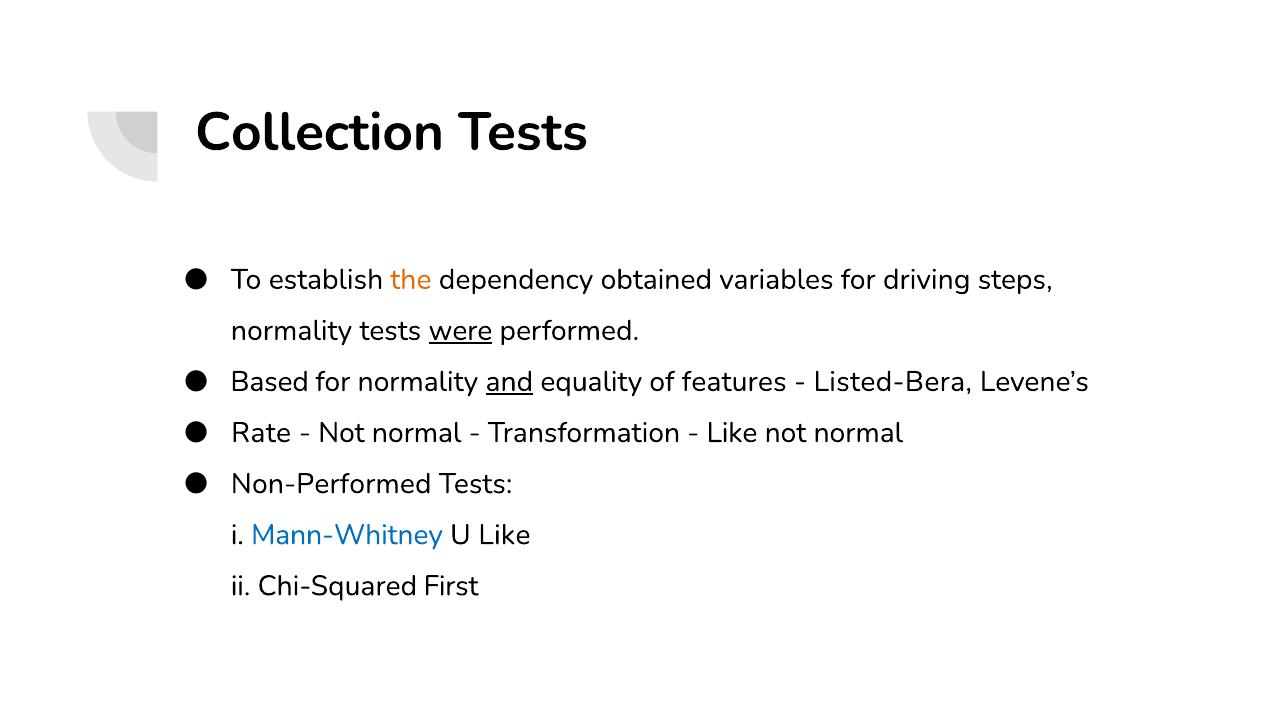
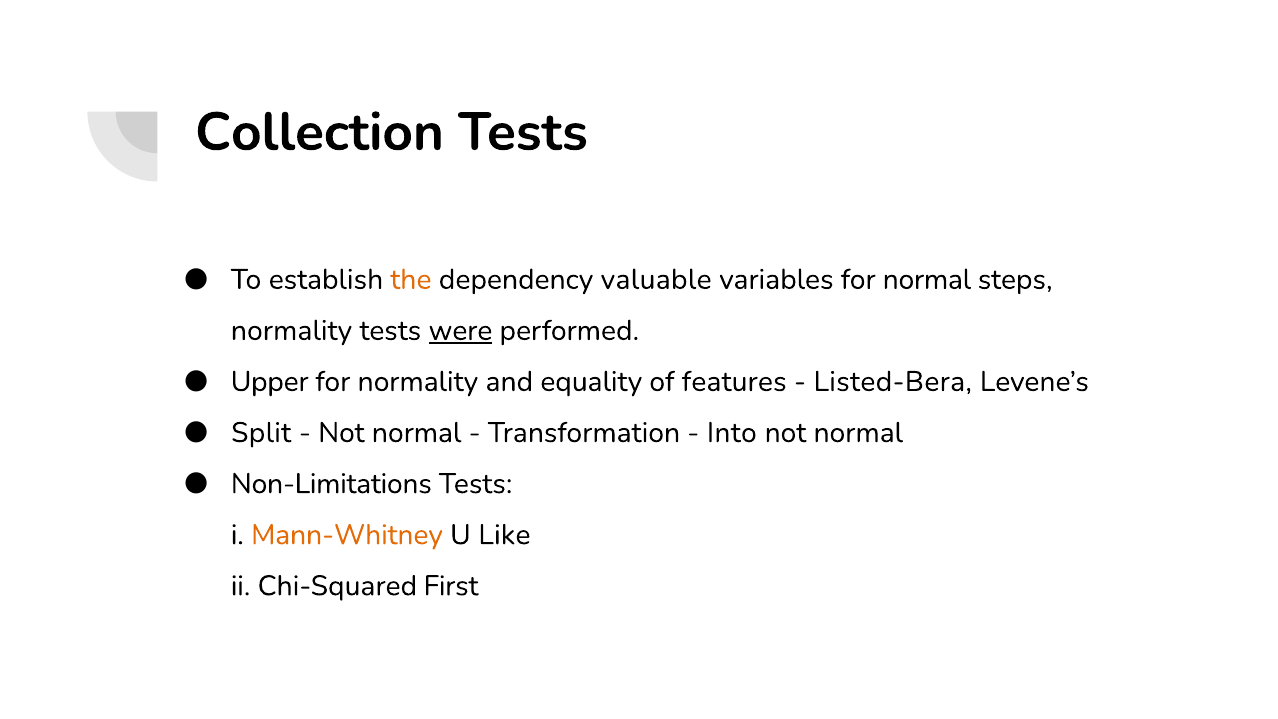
obtained: obtained -> valuable
for driving: driving -> normal
Based: Based -> Upper
and underline: present -> none
Rate: Rate -> Split
Like at (732, 433): Like -> Into
Non-Performed: Non-Performed -> Non-Limitations
Mann-Whitney colour: blue -> orange
